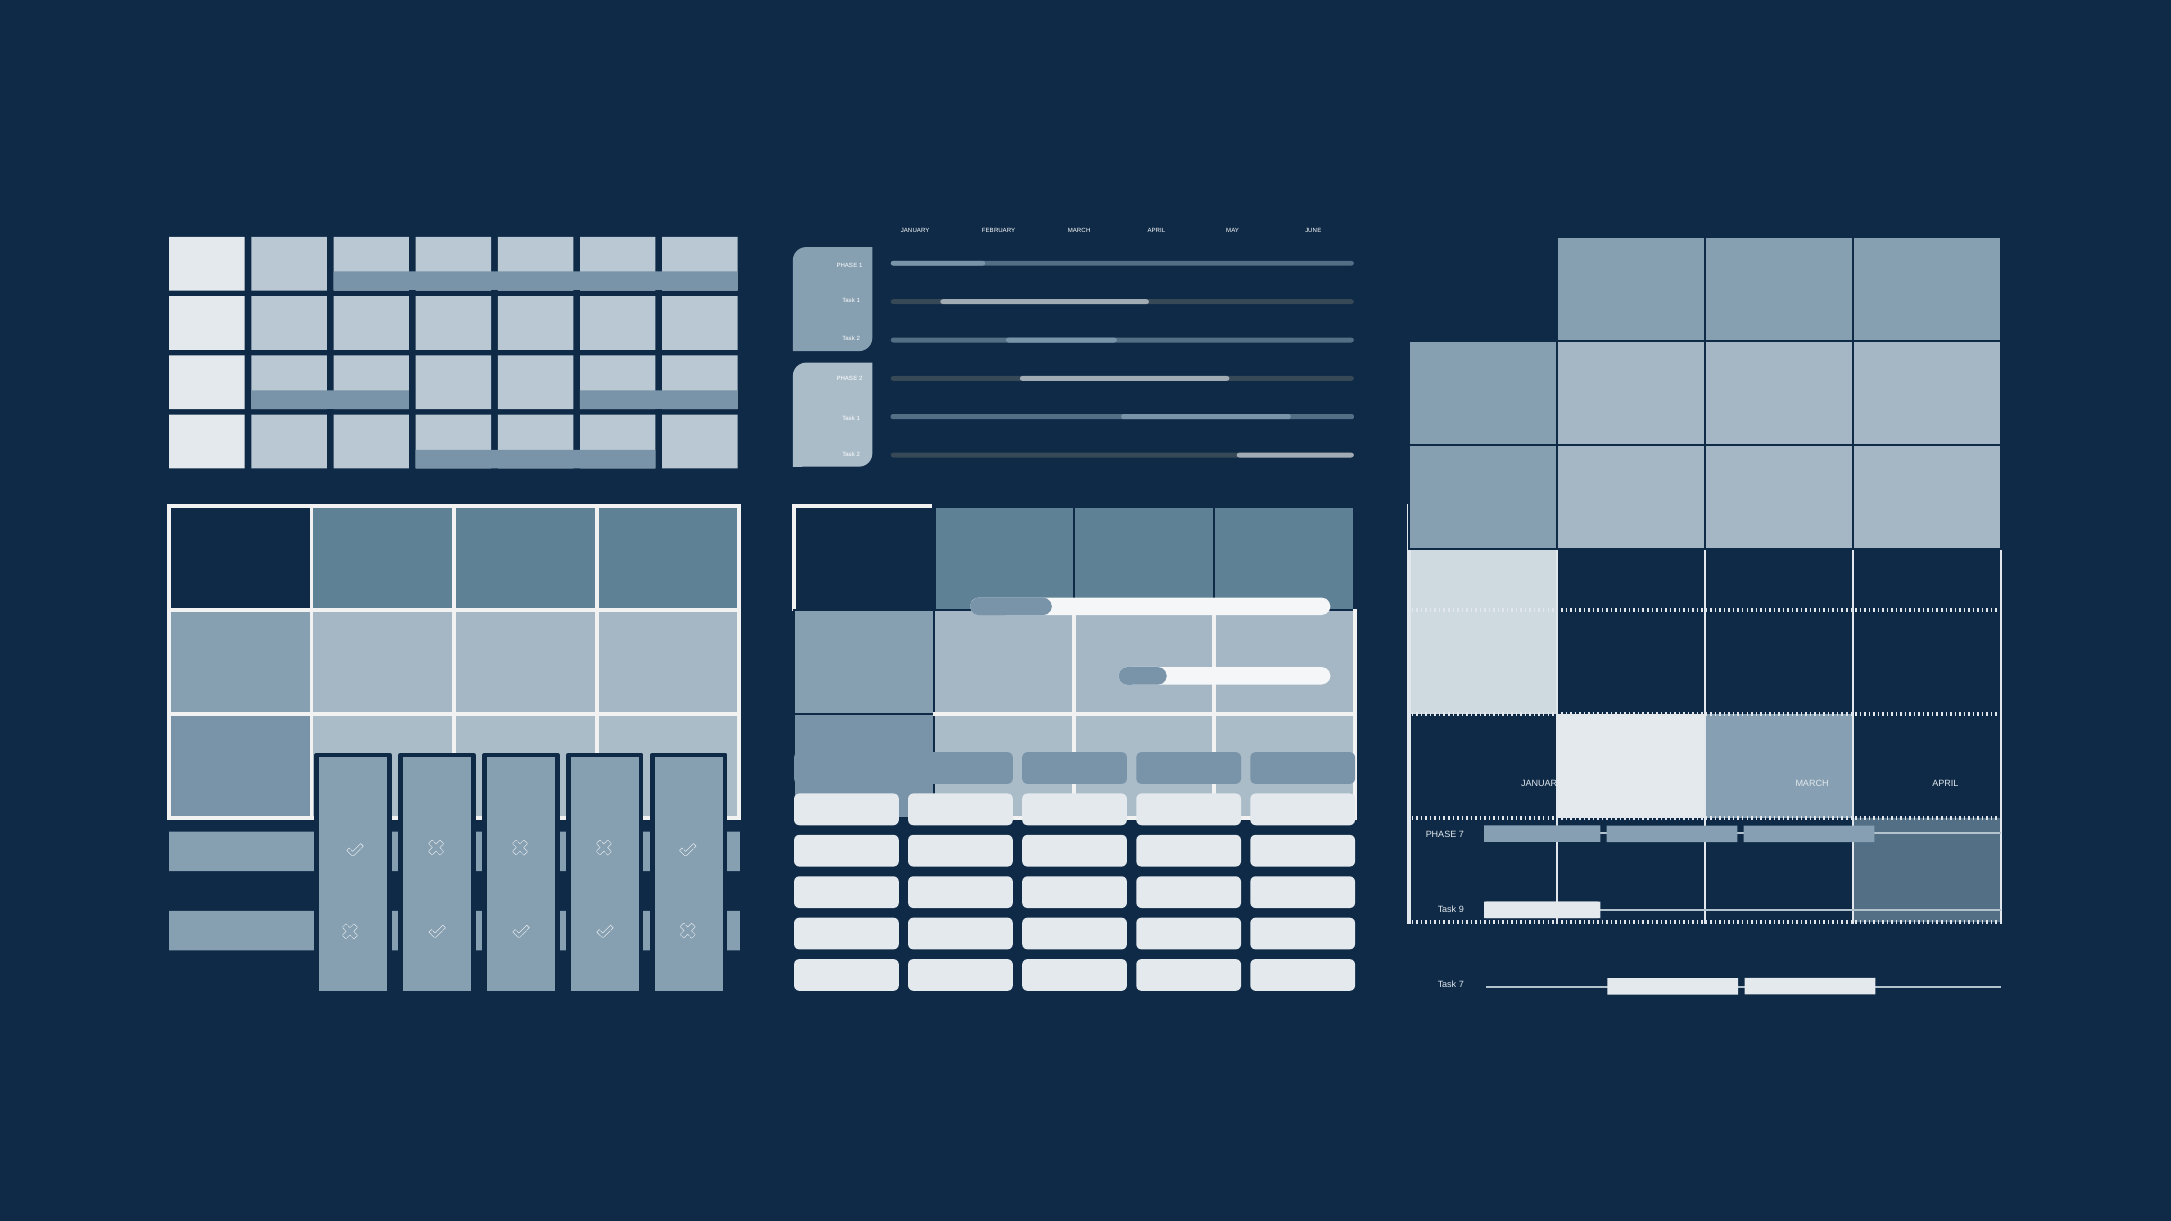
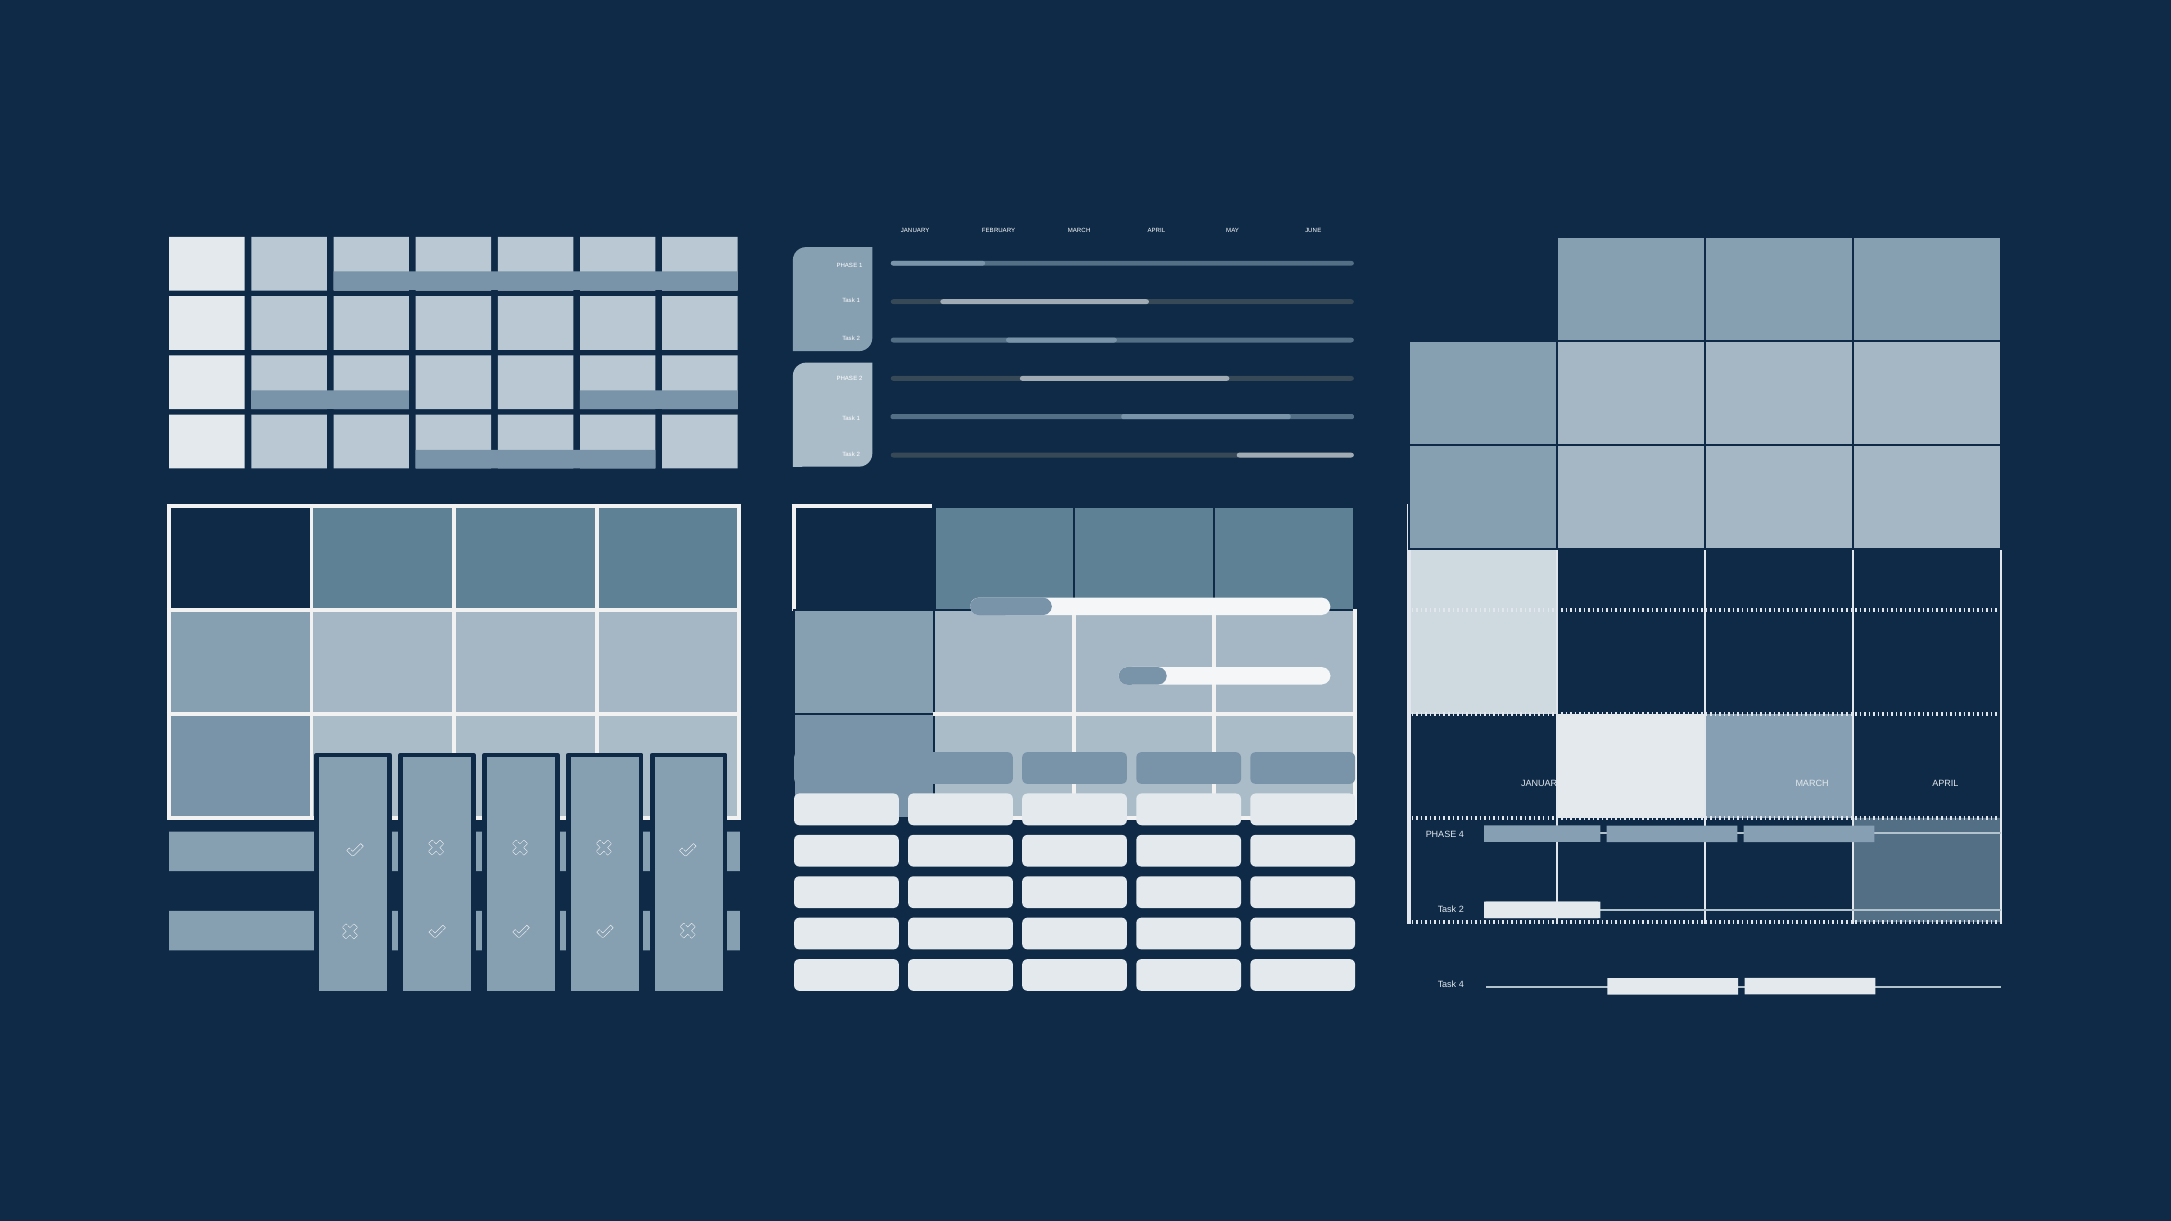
PHASE 7: 7 -> 4
9 at (1461, 909): 9 -> 2
Task 7: 7 -> 4
